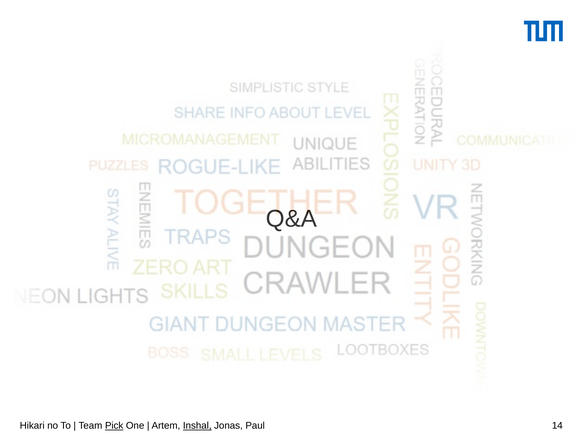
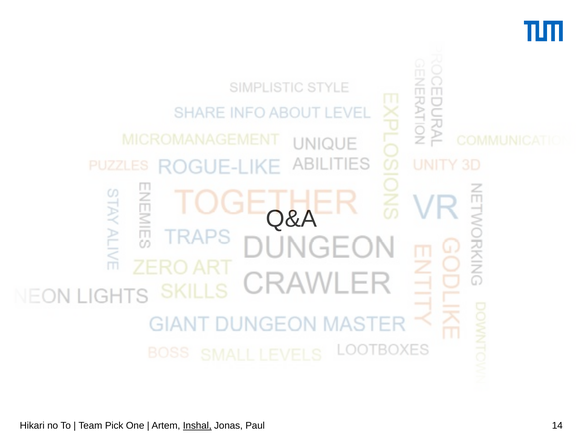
Pick underline: present -> none
